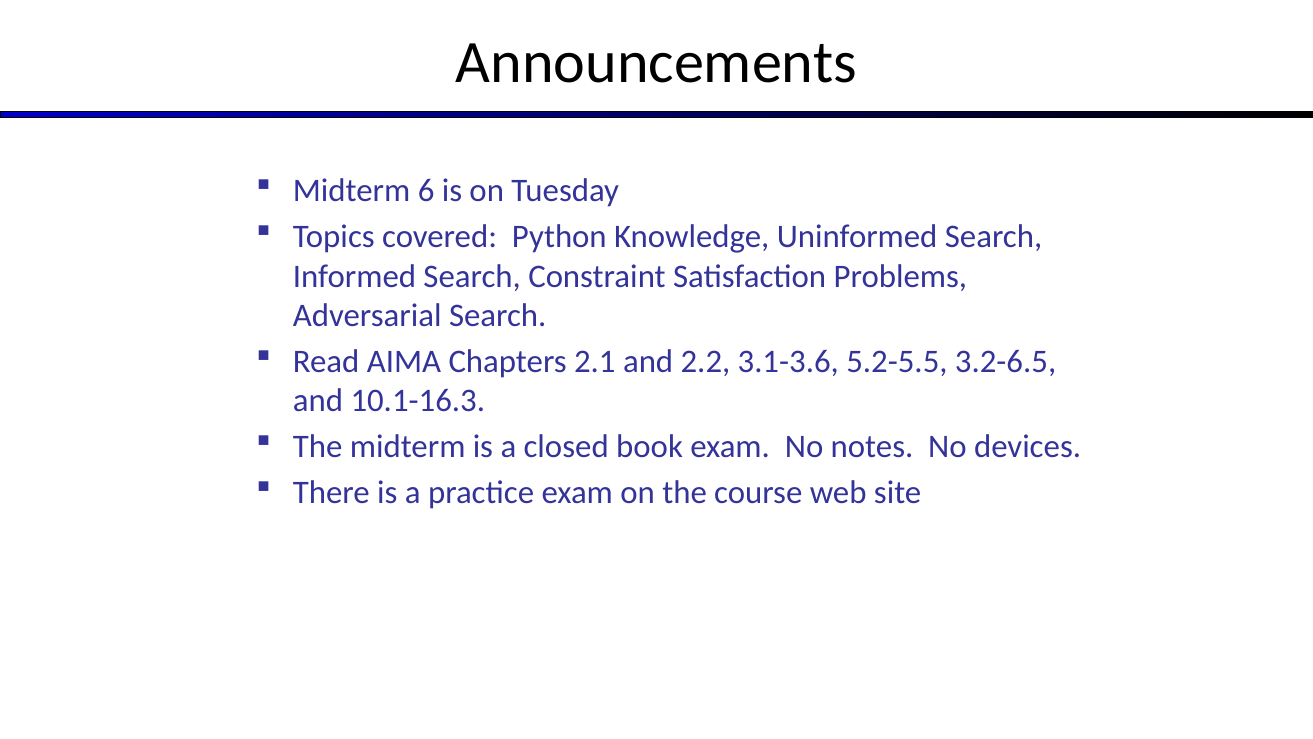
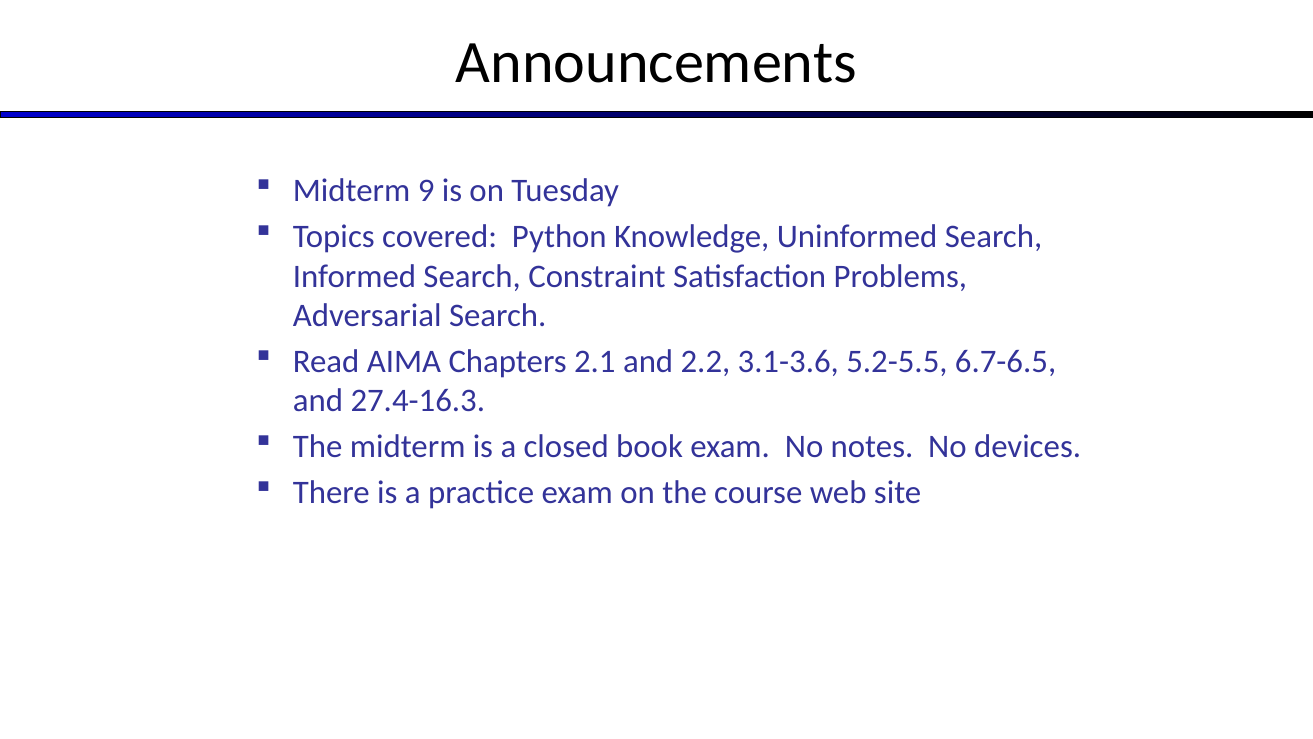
6: 6 -> 9
3.2-6.5: 3.2-6.5 -> 6.7-6.5
10.1-16.3: 10.1-16.3 -> 27.4-16.3
